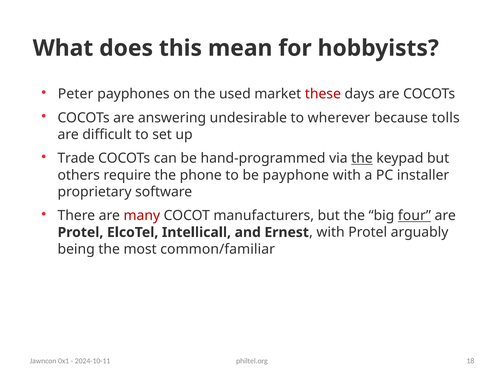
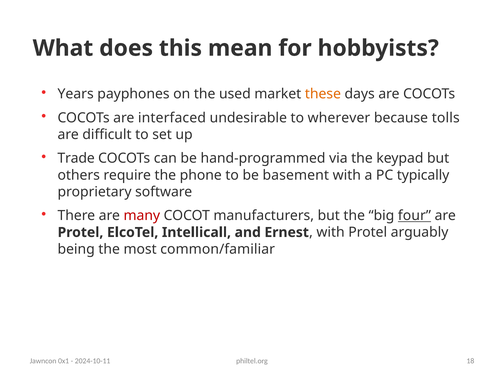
Peter: Peter -> Years
these colour: red -> orange
answering: answering -> interfaced
the at (362, 158) underline: present -> none
payphone: payphone -> basement
installer: installer -> typically
